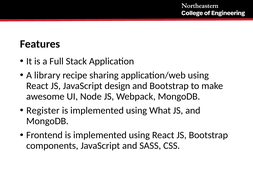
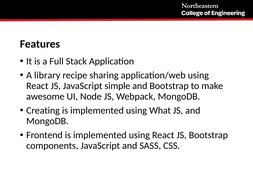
design: design -> simple
Register: Register -> Creating
